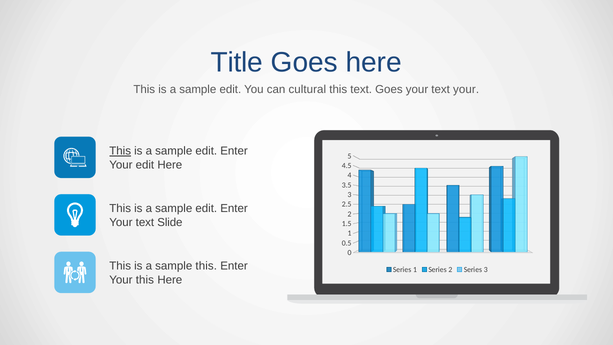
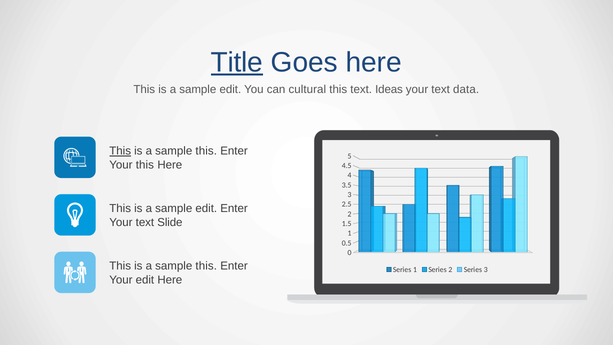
Title underline: none -> present
text Goes: Goes -> Ideas
text your: your -> data
edit at (206, 151): edit -> this
Your edit: edit -> this
Your this: this -> edit
